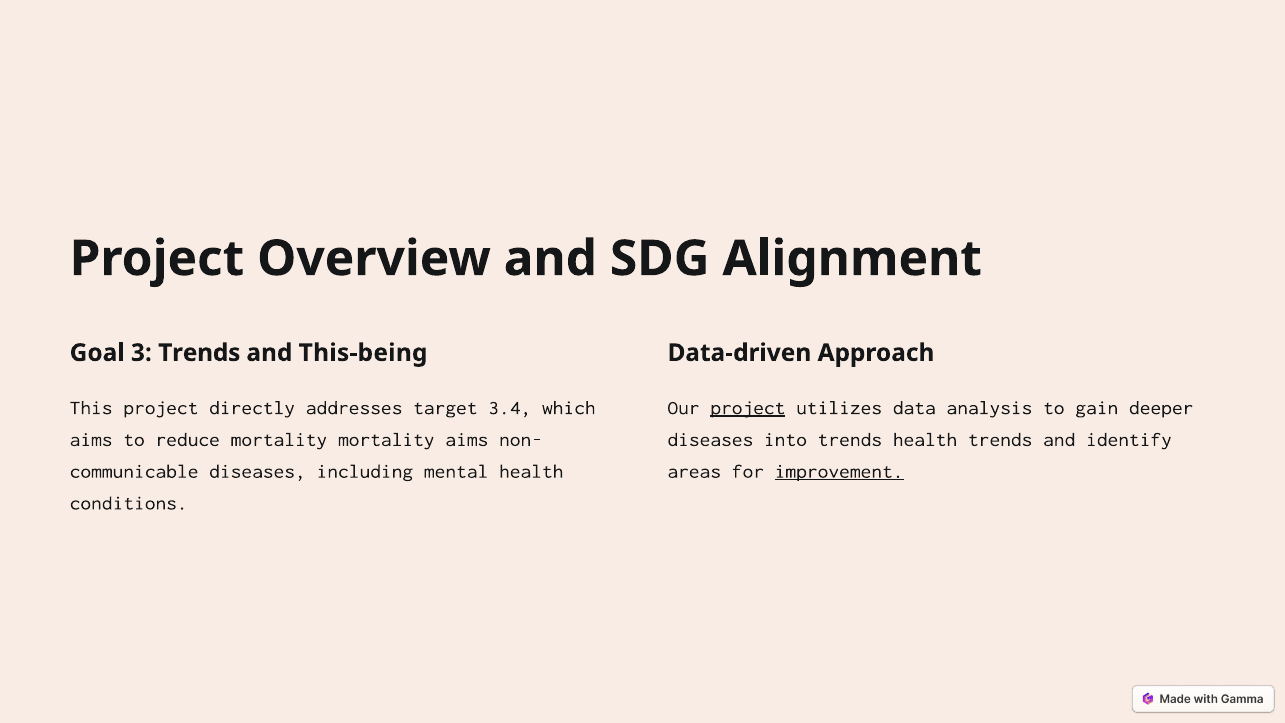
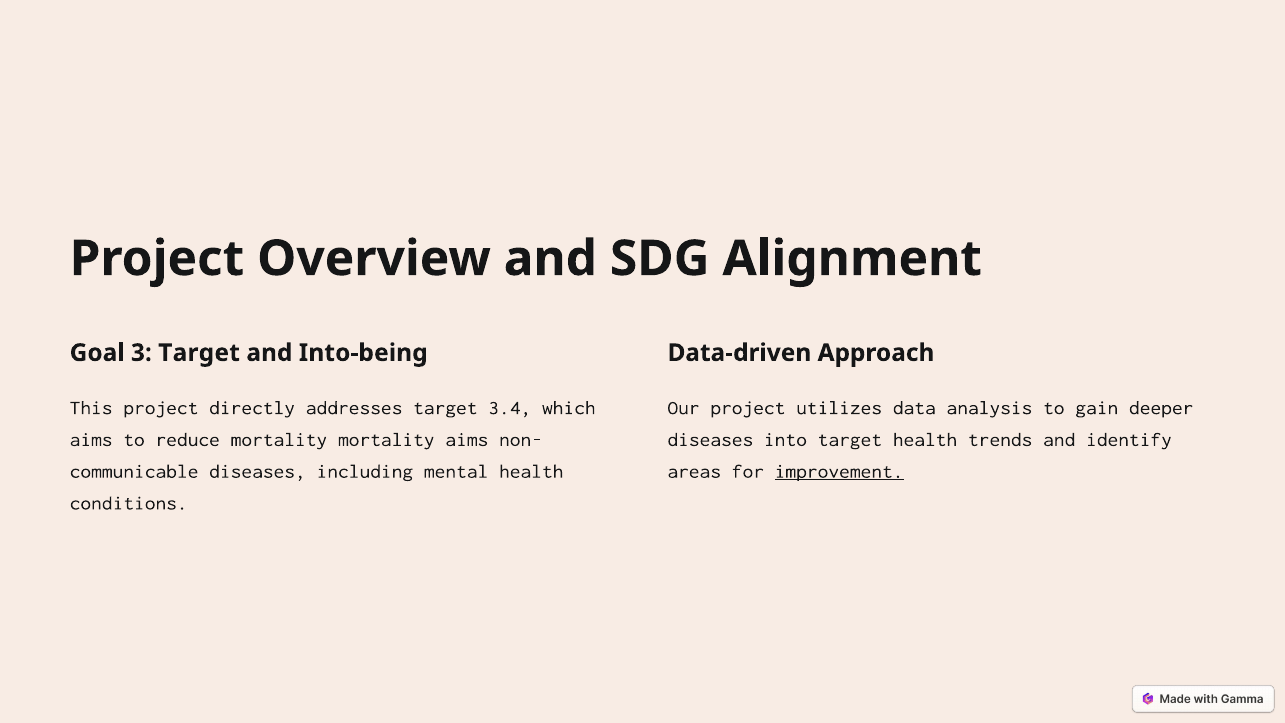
3 Trends: Trends -> Target
This-being: This-being -> Into-being
project at (748, 408) underline: present -> none
into trends: trends -> target
